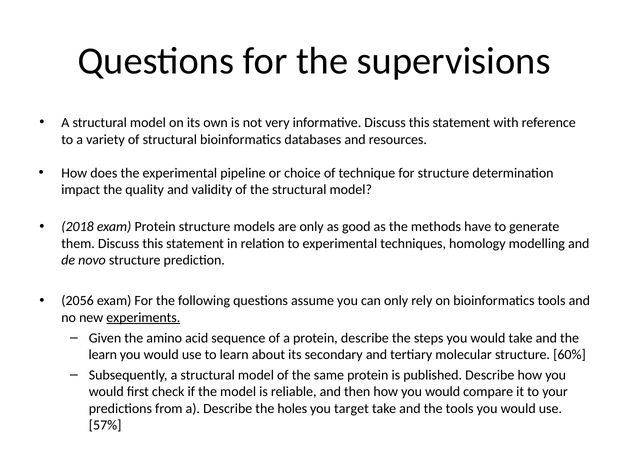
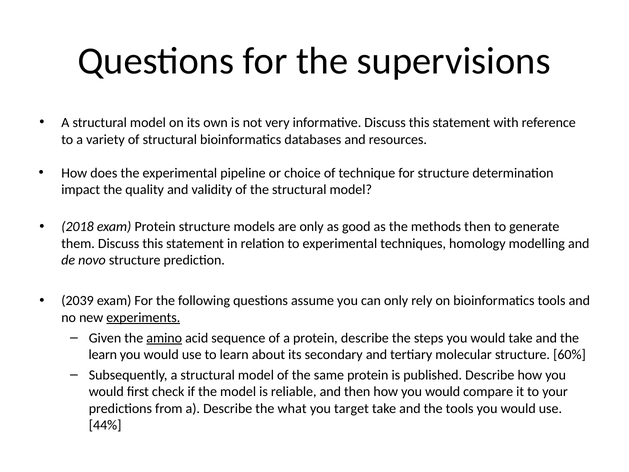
methods have: have -> then
2056: 2056 -> 2039
amino underline: none -> present
holes: holes -> what
57%: 57% -> 44%
